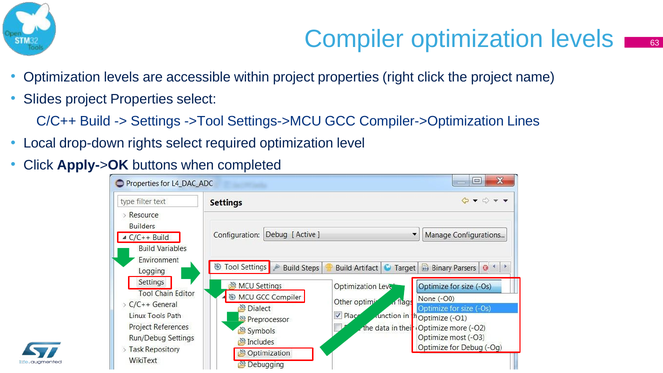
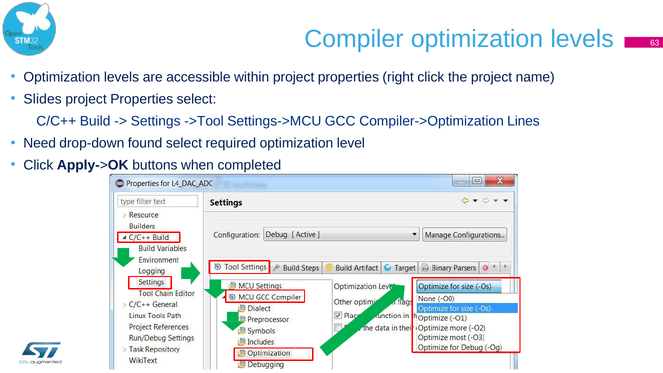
Local: Local -> Need
rights: rights -> found
